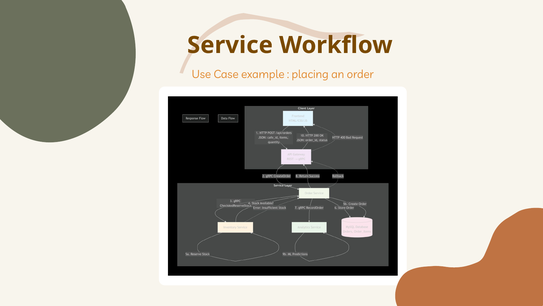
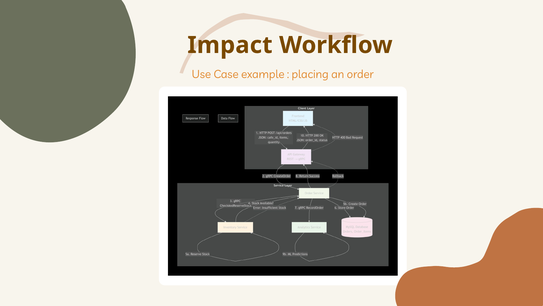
Service: Service -> Impact
